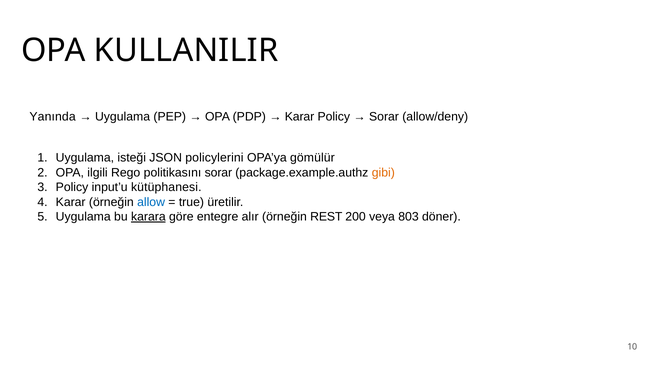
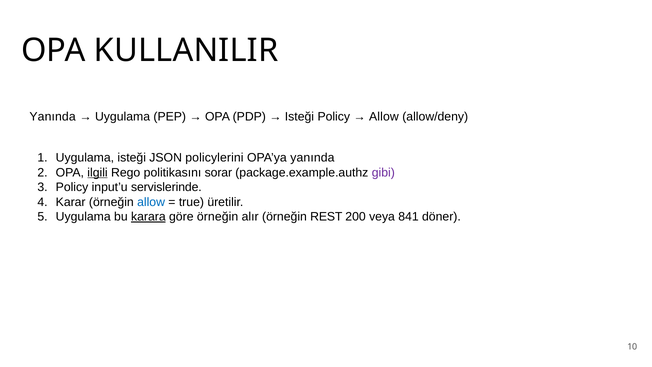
Karar at (300, 117): Karar -> Isteği
Sorar at (384, 117): Sorar -> Allow
OPA’ya gömülür: gömülür -> yanında
ilgili underline: none -> present
gibi colour: orange -> purple
kütüphanesi: kütüphanesi -> servislerinde
göre entegre: entegre -> örneğin
803: 803 -> 841
